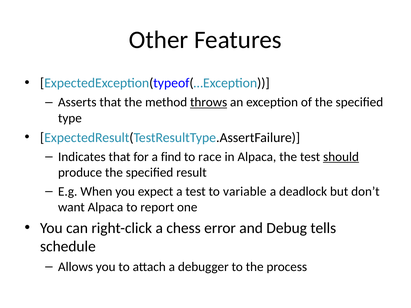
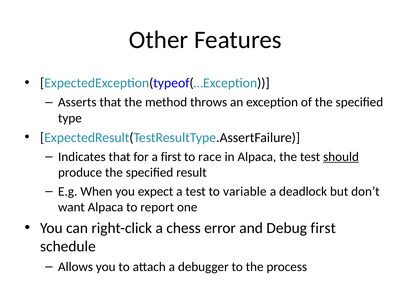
throws underline: present -> none
a find: find -> first
Debug tells: tells -> first
